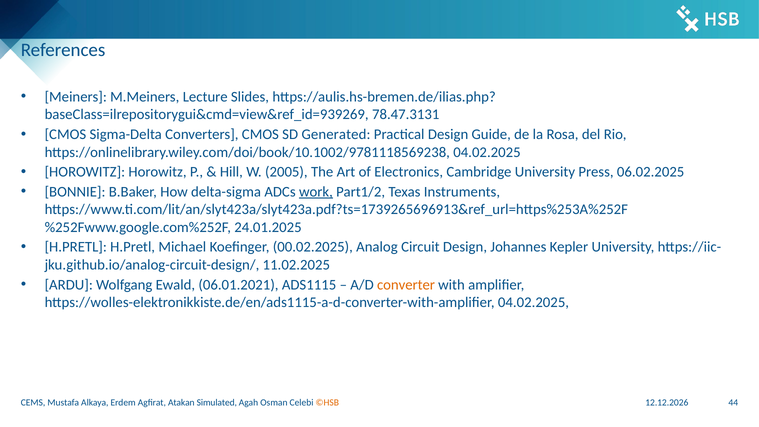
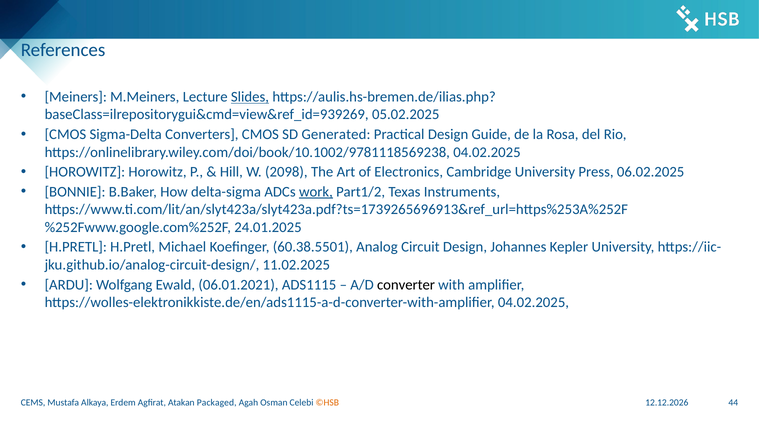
Slides underline: none -> present
78.47.3131: 78.47.3131 -> 05.02.2025
2005: 2005 -> 2098
00.02.2025: 00.02.2025 -> 60.38.5501
converter colour: orange -> black
Simulated: Simulated -> Packaged
